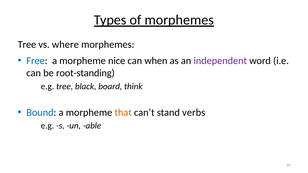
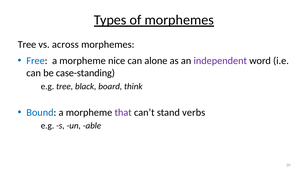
where: where -> across
when: when -> alone
root-standing: root-standing -> case-standing
that colour: orange -> purple
